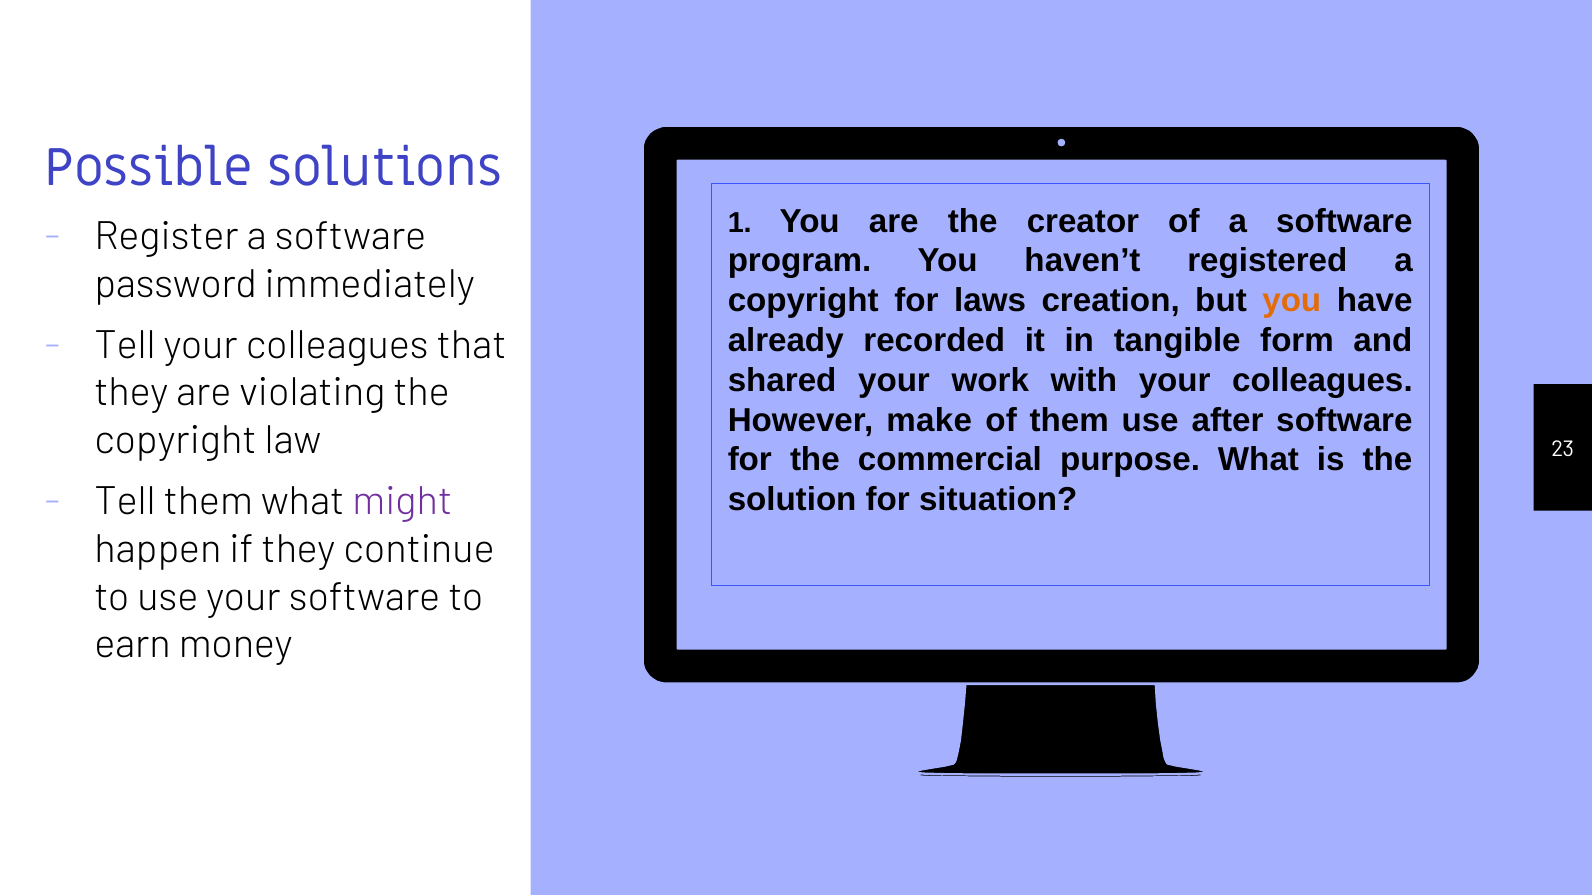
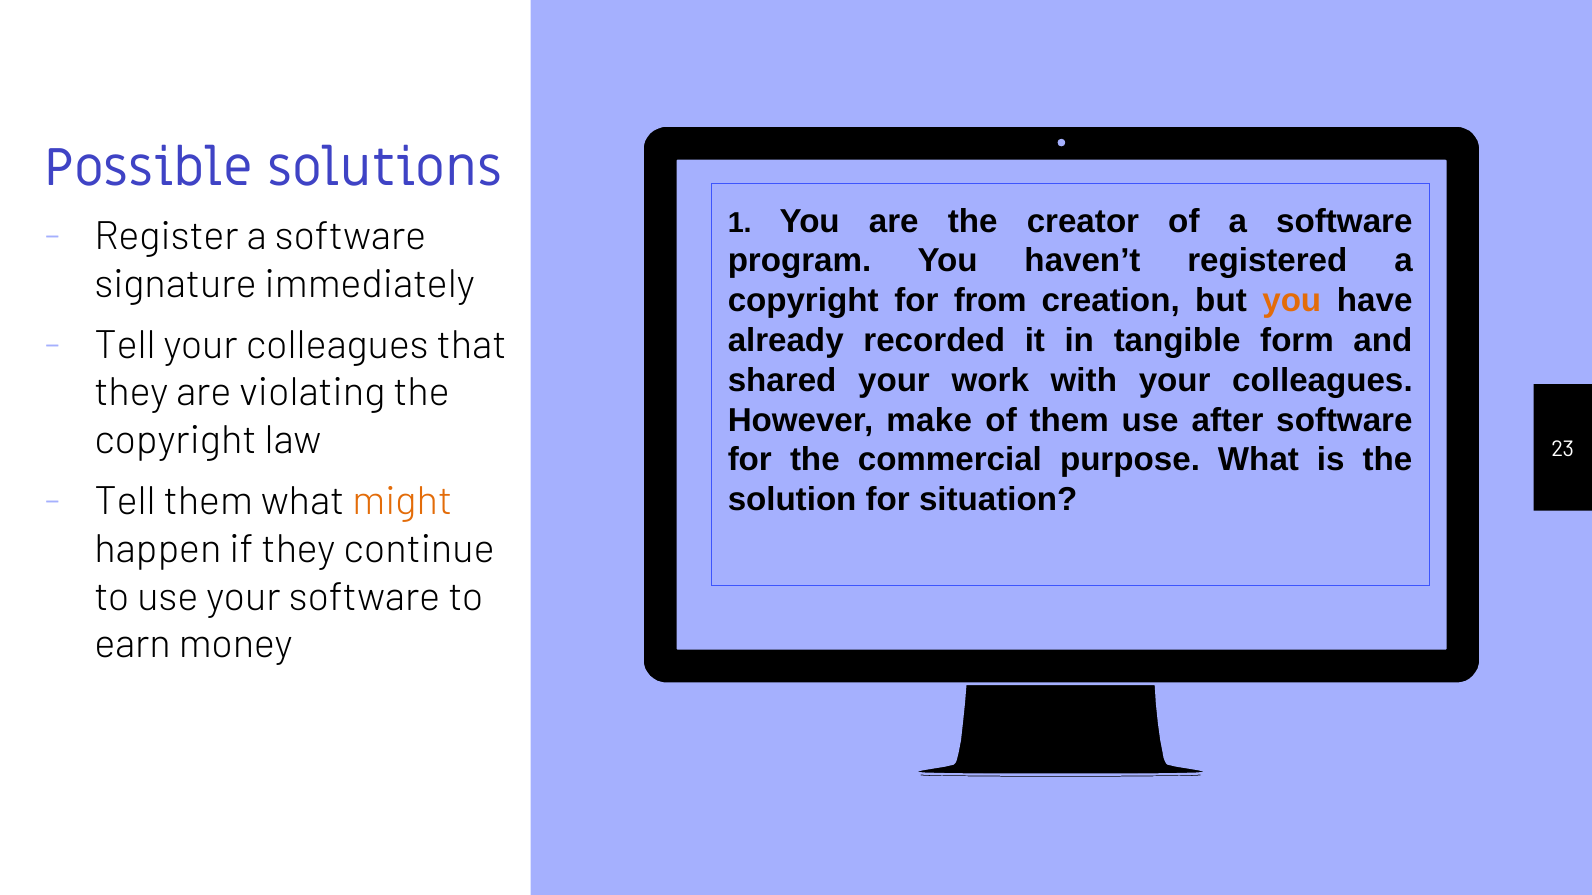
password: password -> signature
laws: laws -> from
might colour: purple -> orange
